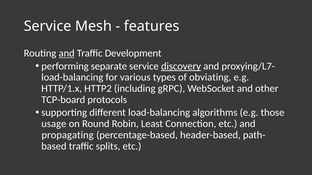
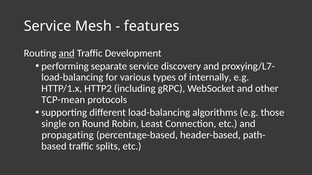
discovery underline: present -> none
obviating: obviating -> internally
TCP-board: TCP-board -> TCP-mean
usage: usage -> single
